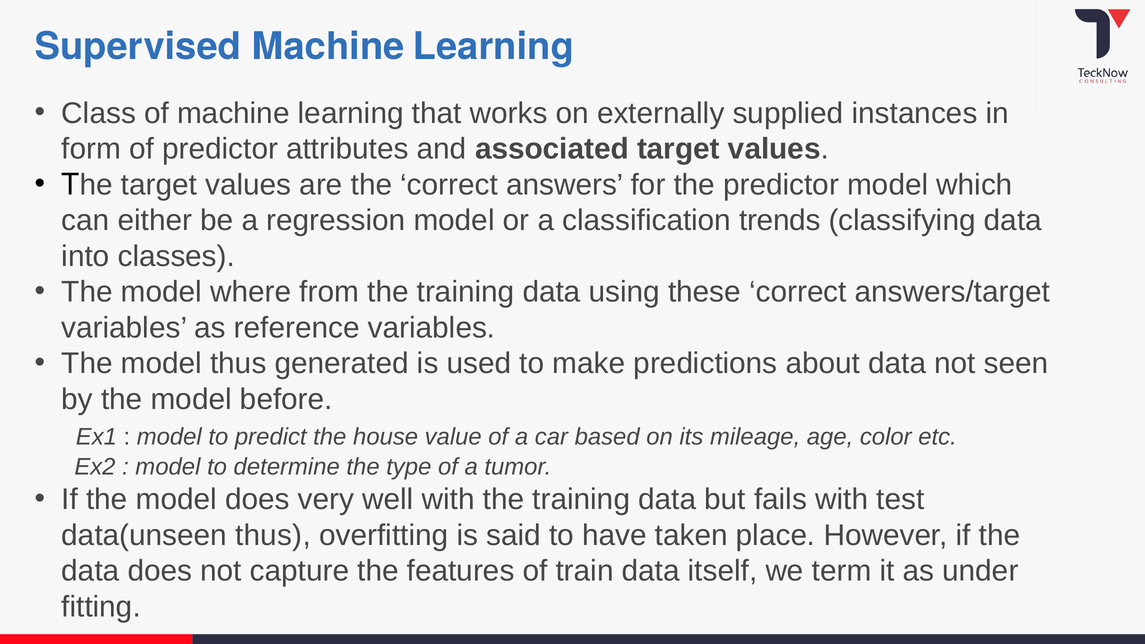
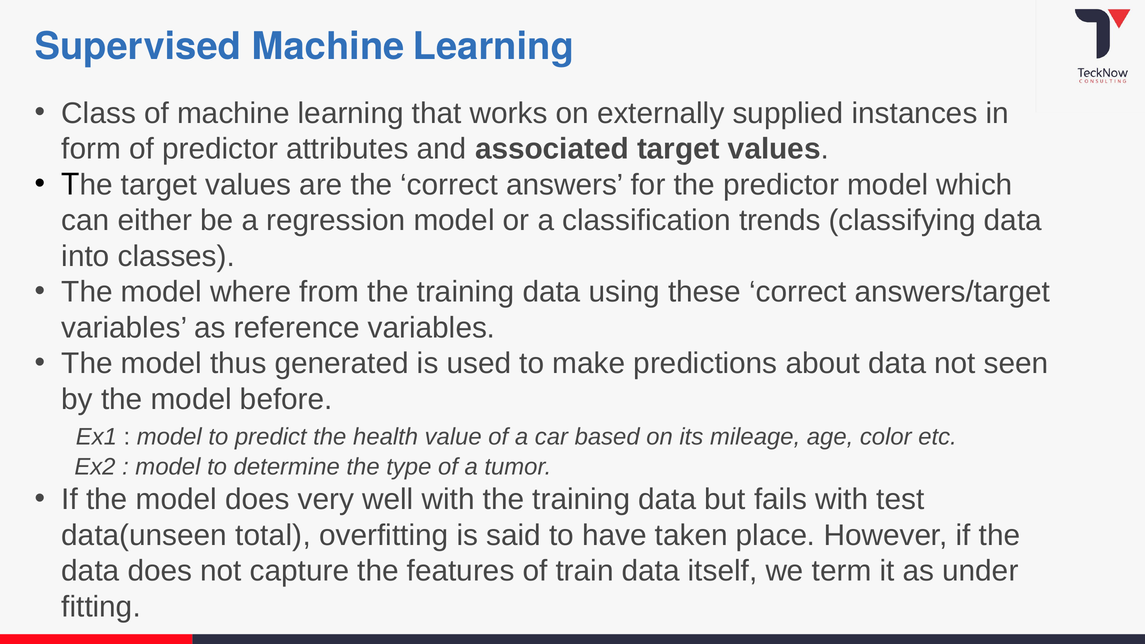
house: house -> health
data(unseen thus: thus -> total
